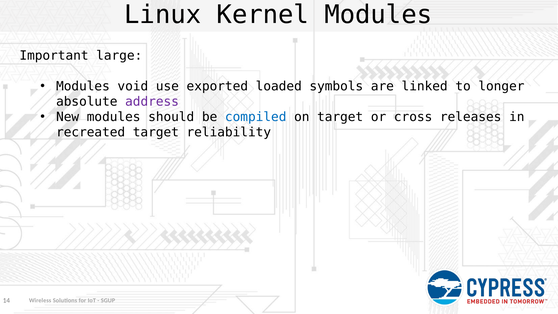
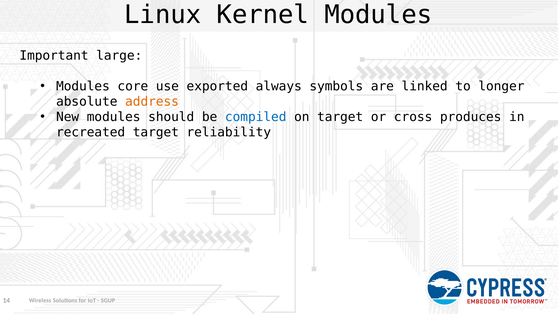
void: void -> core
loaded: loaded -> always
address colour: purple -> orange
releases: releases -> produces
